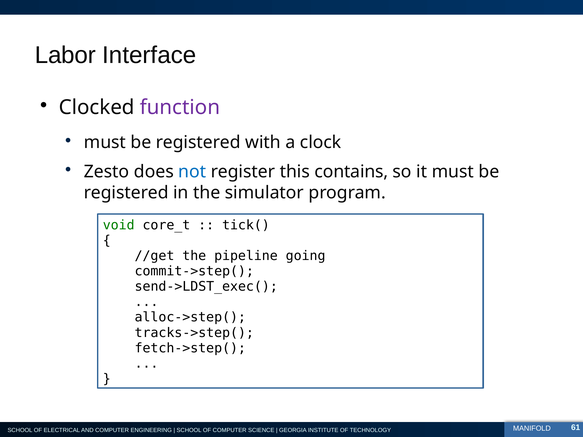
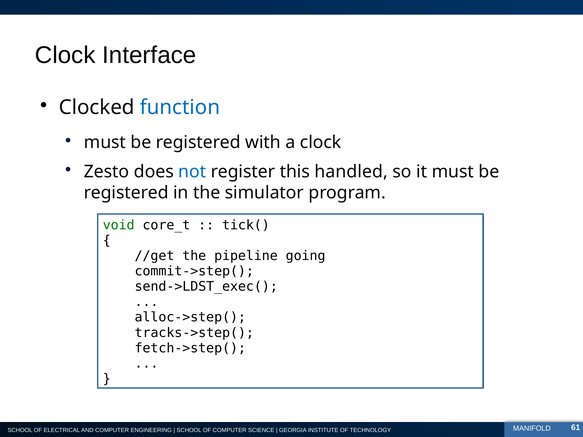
Labor at (65, 55): Labor -> Clock
function colour: purple -> blue
contains: contains -> handled
